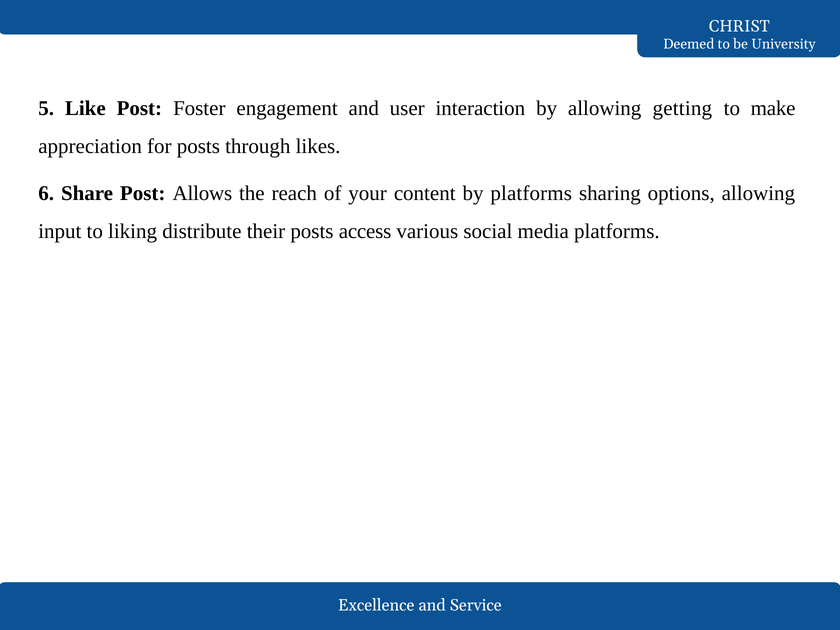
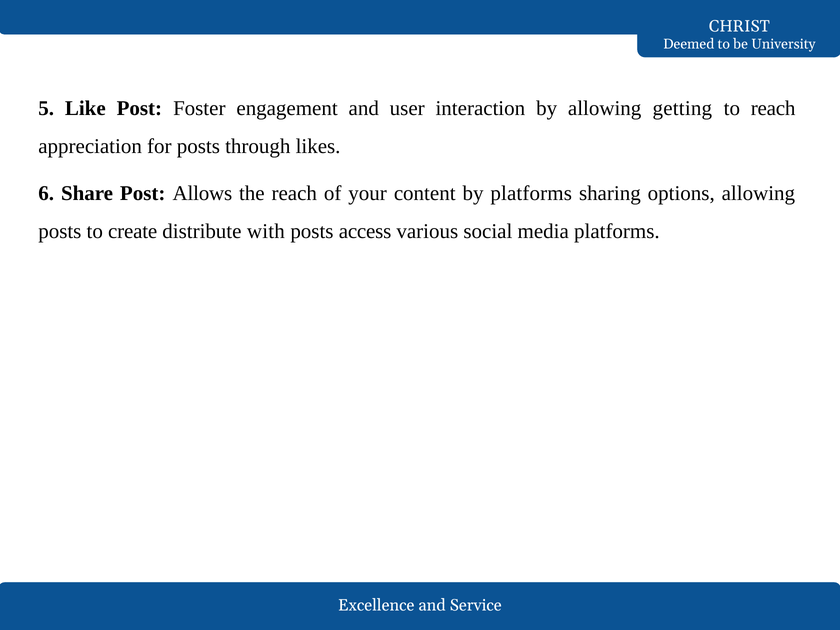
to make: make -> reach
input at (60, 231): input -> posts
liking: liking -> create
their: their -> with
